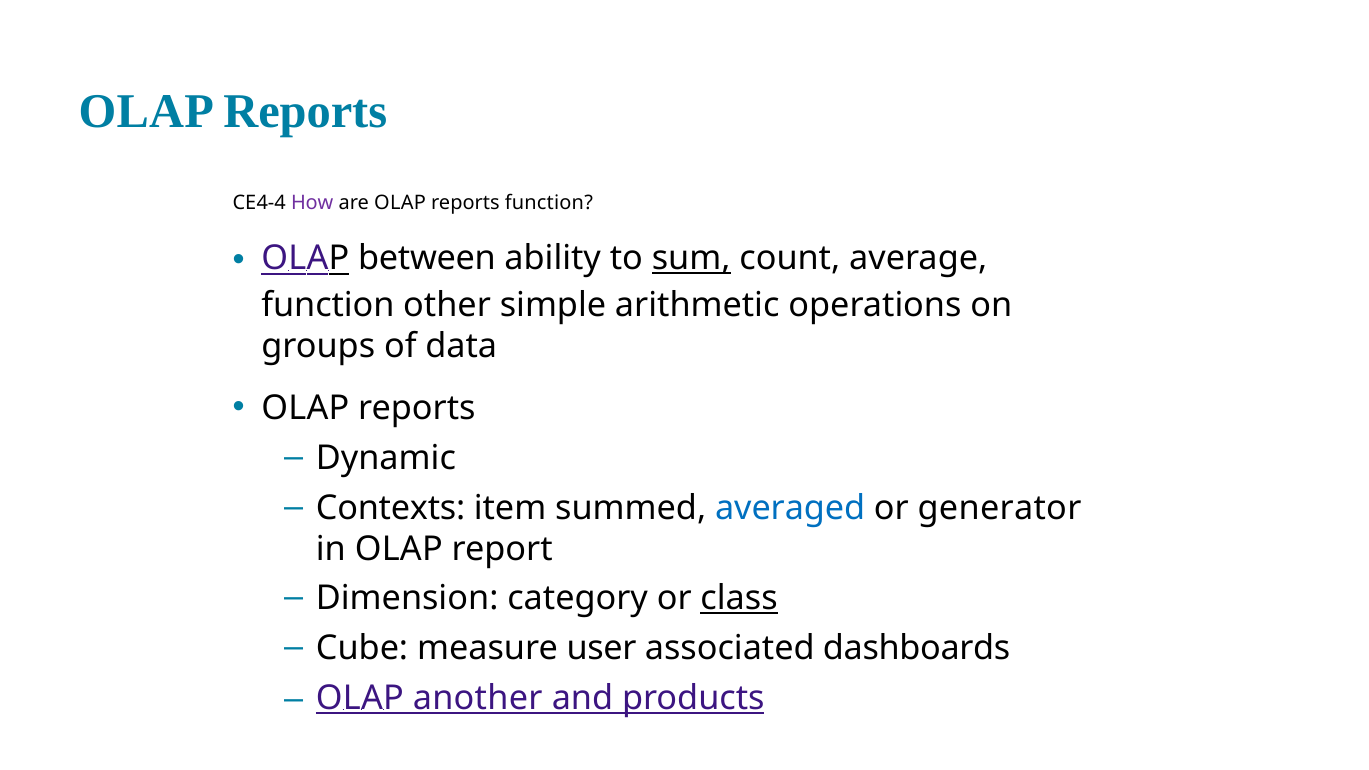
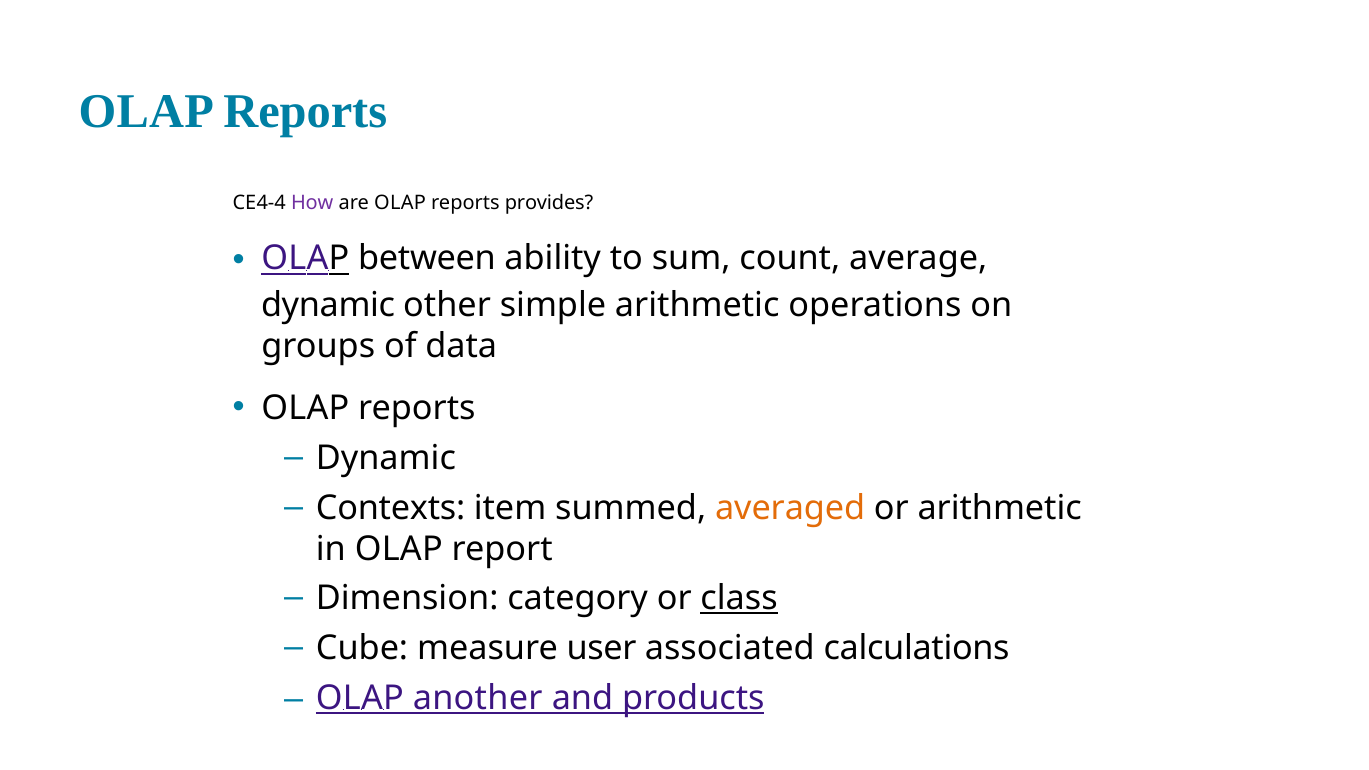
reports function: function -> provides
sum underline: present -> none
function at (328, 305): function -> dynamic
averaged colour: blue -> orange
or generator: generator -> arithmetic
dashboards: dashboards -> calculations
